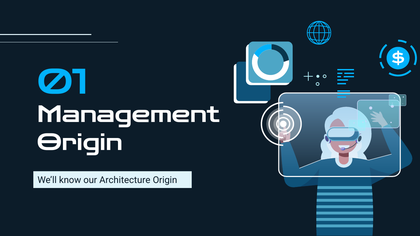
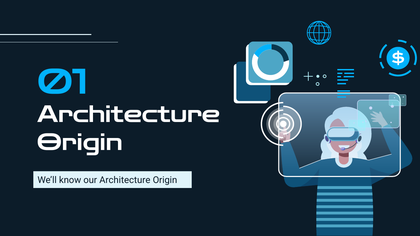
Management at (129, 115): Management -> Architecture
